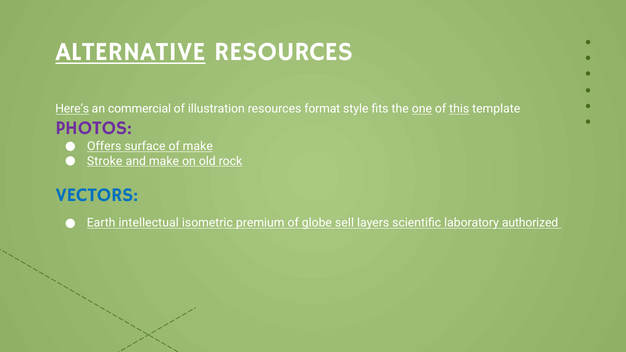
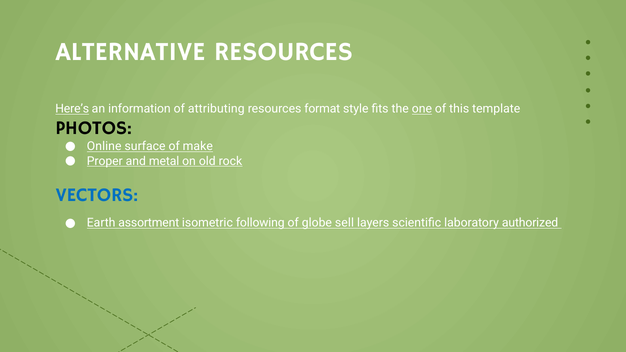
ALTERNATIVE underline: present -> none
commercial: commercial -> information
illustration: illustration -> attributing
this underline: present -> none
PHOTOS colour: purple -> black
Offers: Offers -> Online
Stroke: Stroke -> Proper
and make: make -> metal
intellectual: intellectual -> assortment
premium: premium -> following
